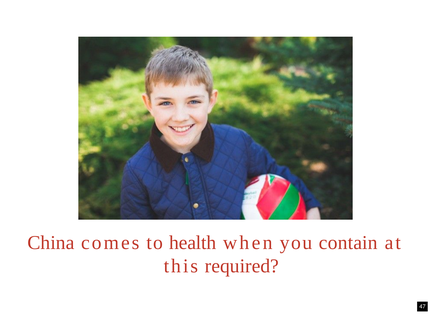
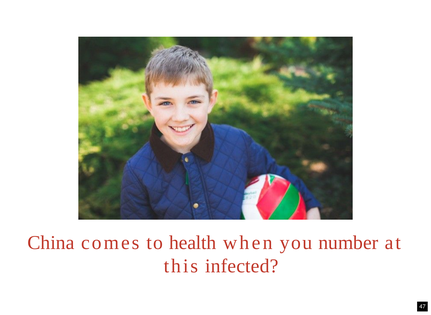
contain: contain -> number
required: required -> infected
